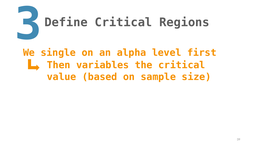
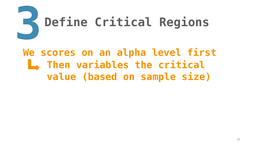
single: single -> scores
